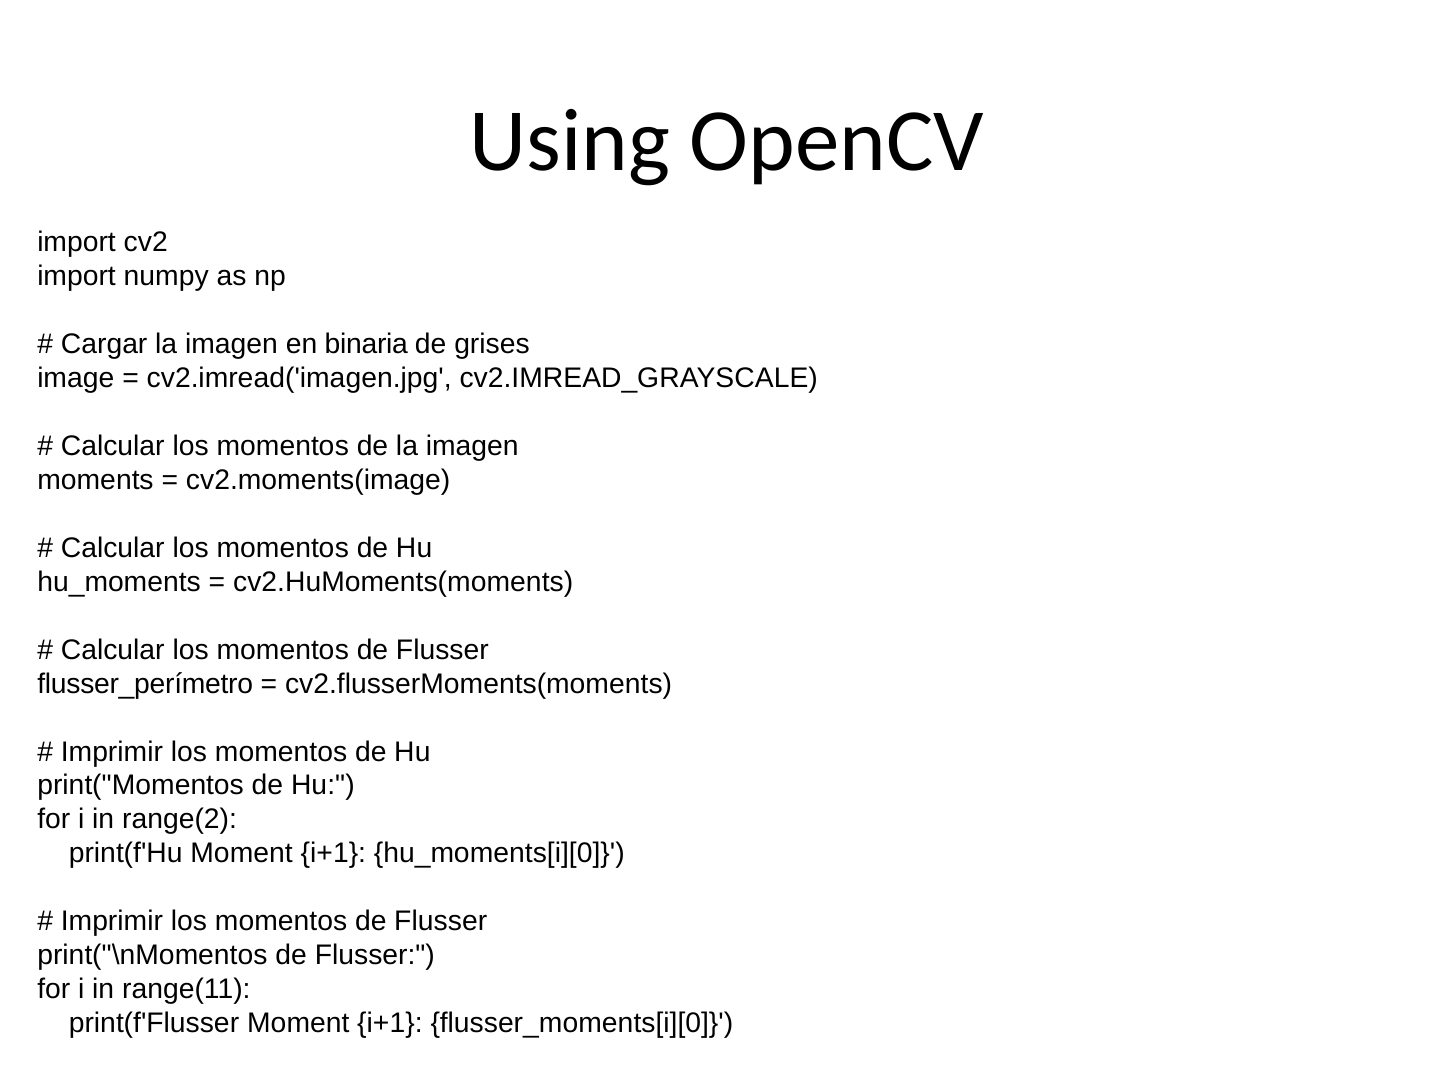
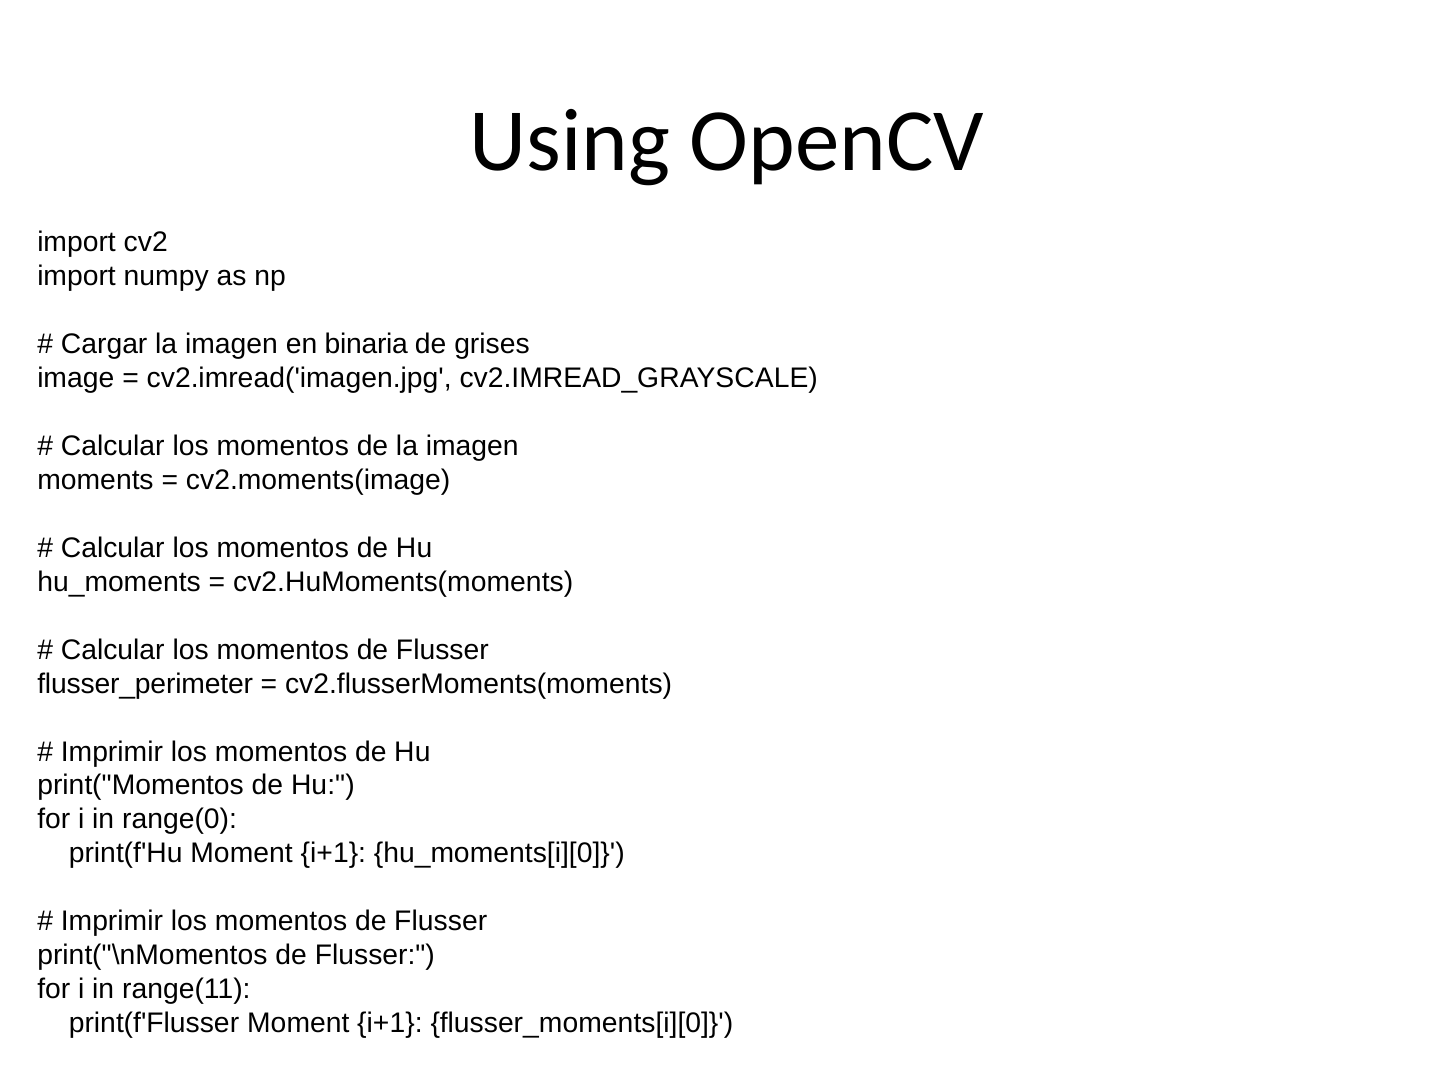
flusser_perímetro: flusser_perímetro -> flusser_perimeter
range(2: range(2 -> range(0
